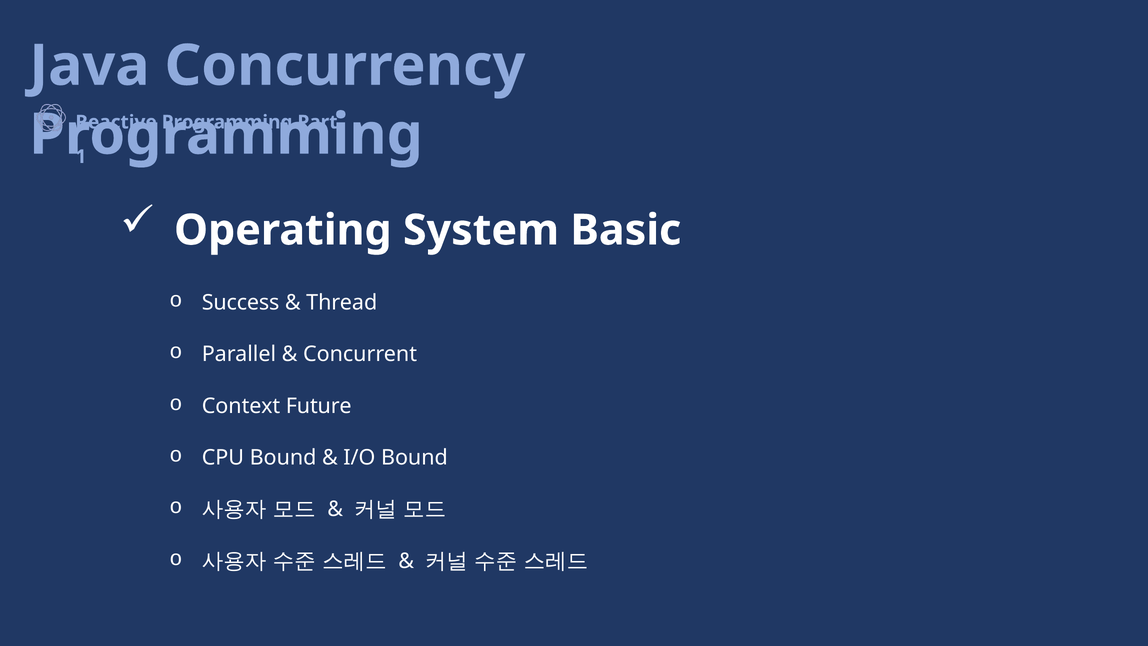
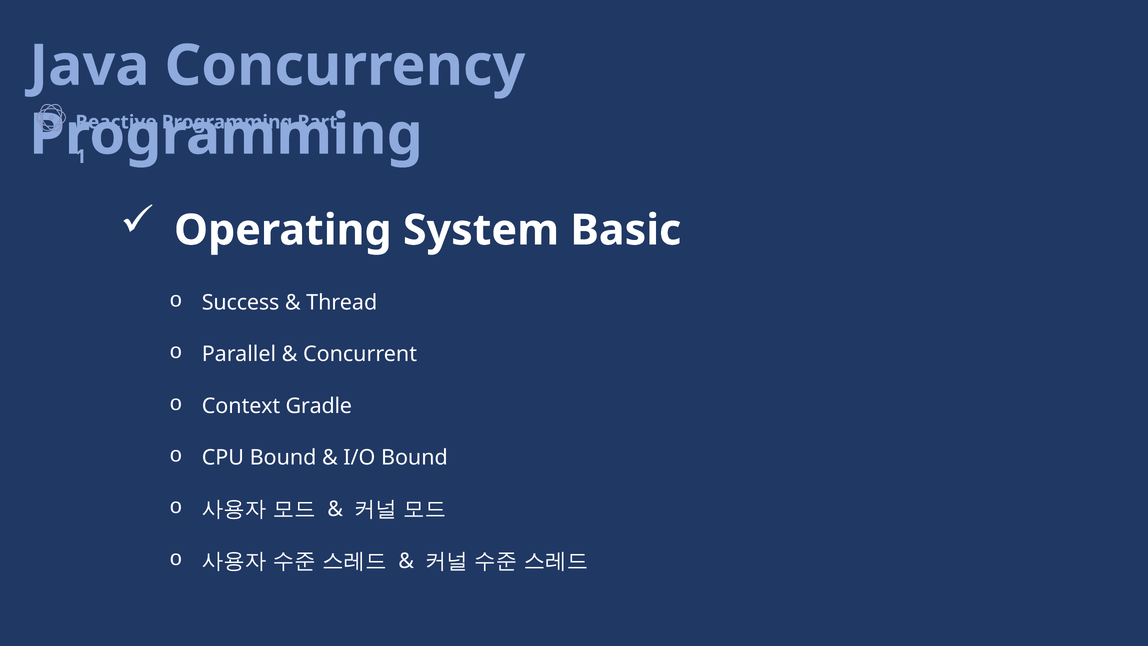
Future: Future -> Gradle
